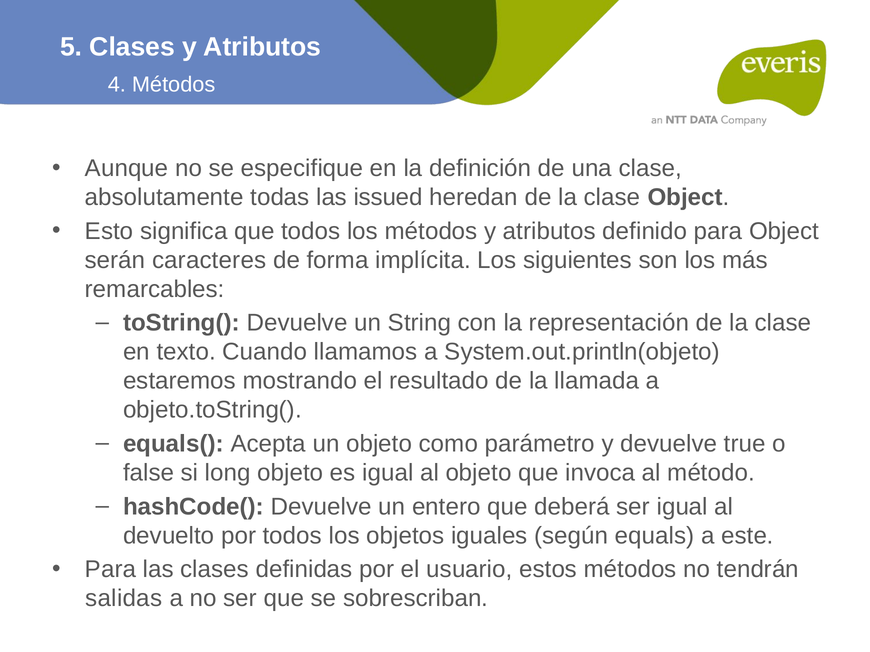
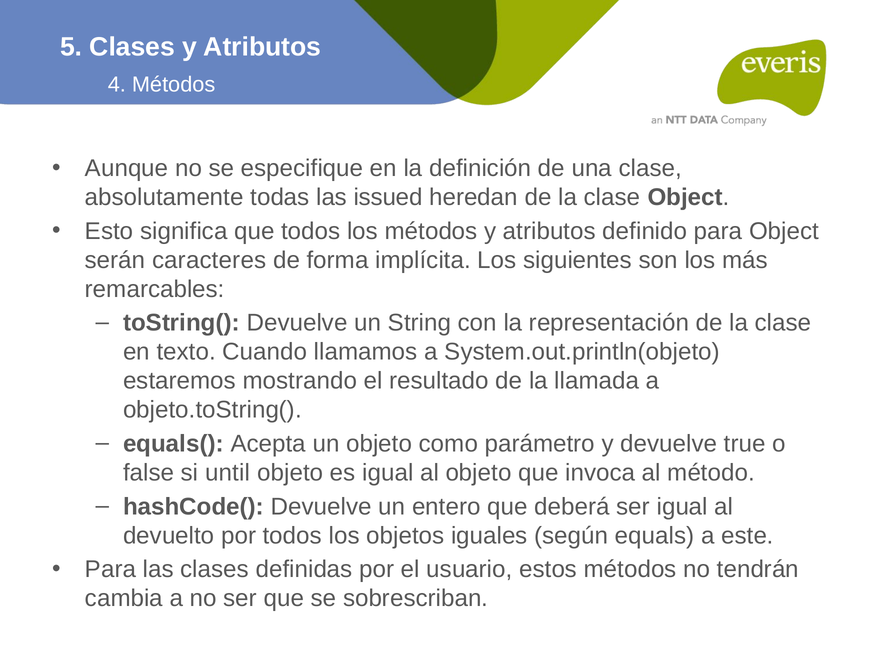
long: long -> until
salidas: salidas -> cambia
